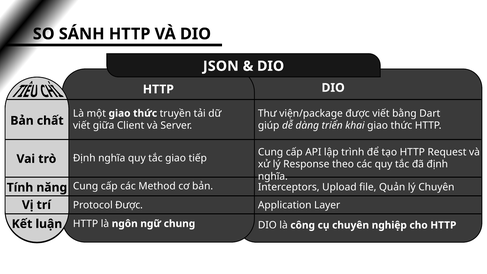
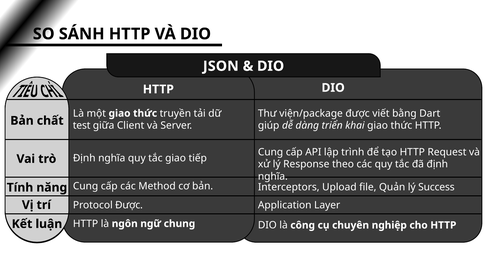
viết at (82, 125): viết -> test
lý Chuyên: Chuyên -> Success
